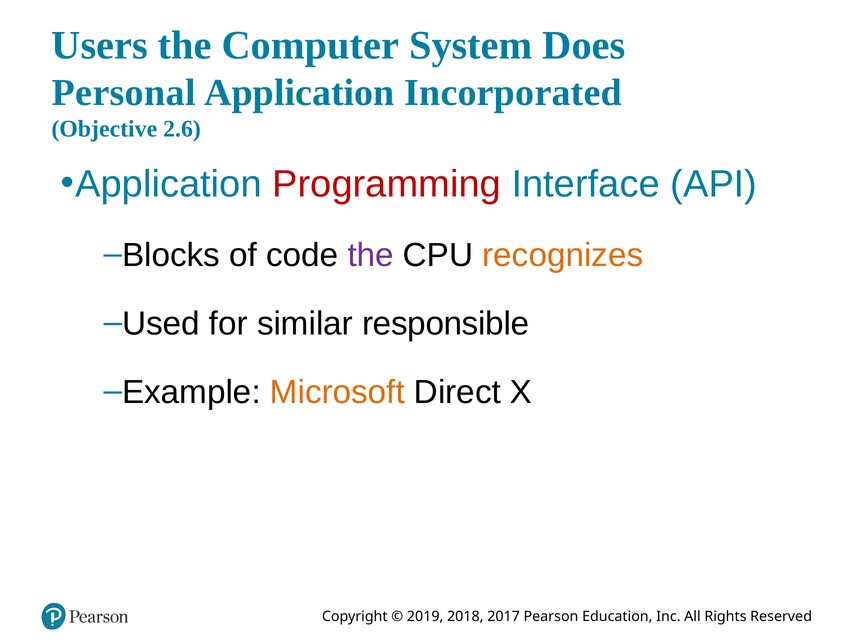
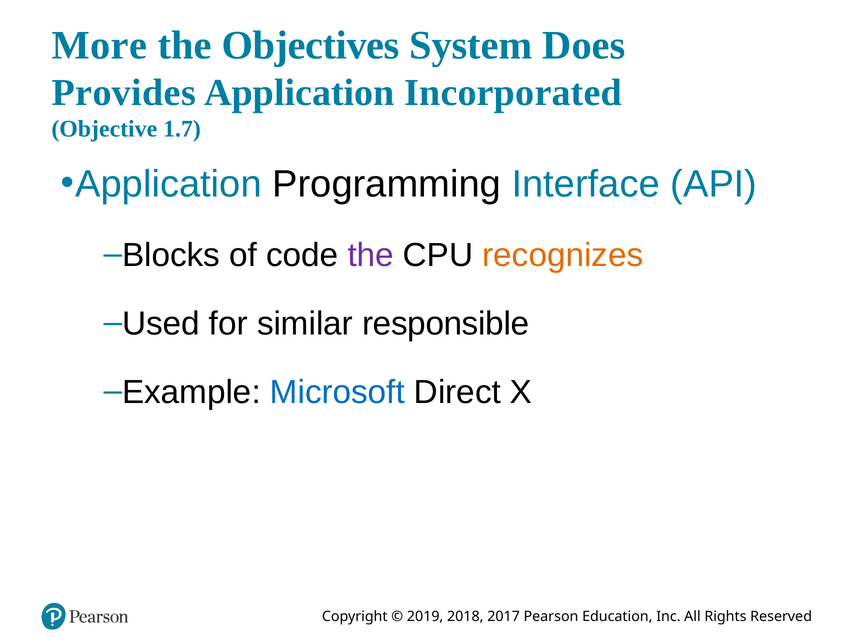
Users: Users -> More
Computer: Computer -> Objectives
Personal: Personal -> Provides
2.6: 2.6 -> 1.7
Programming colour: red -> black
Microsoft colour: orange -> blue
